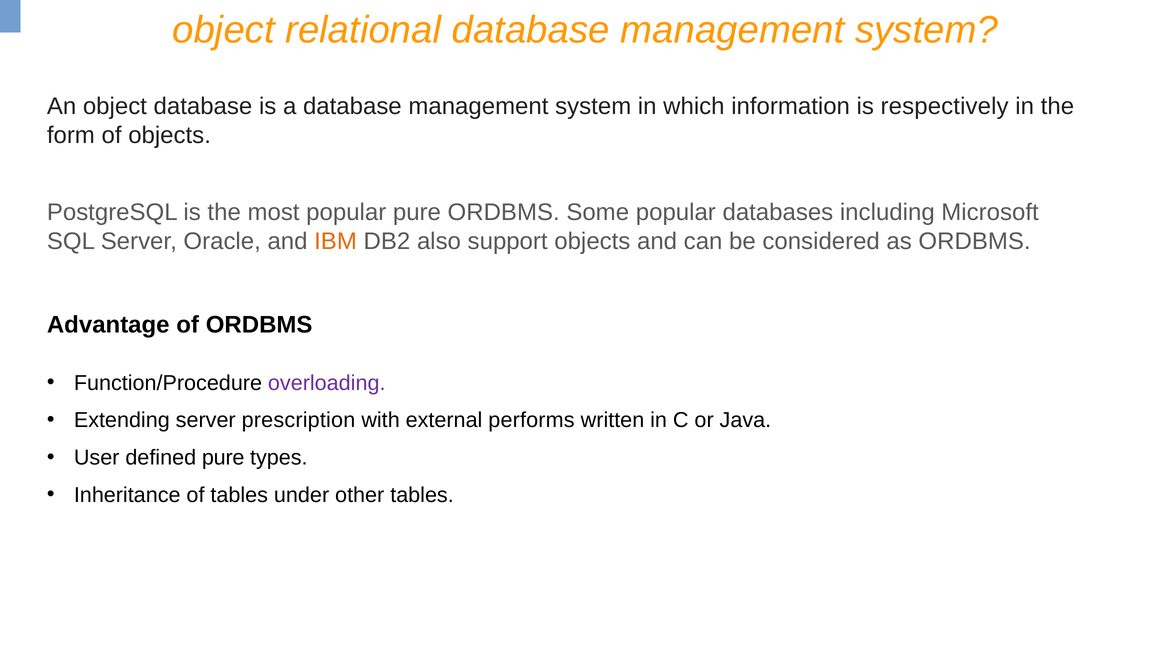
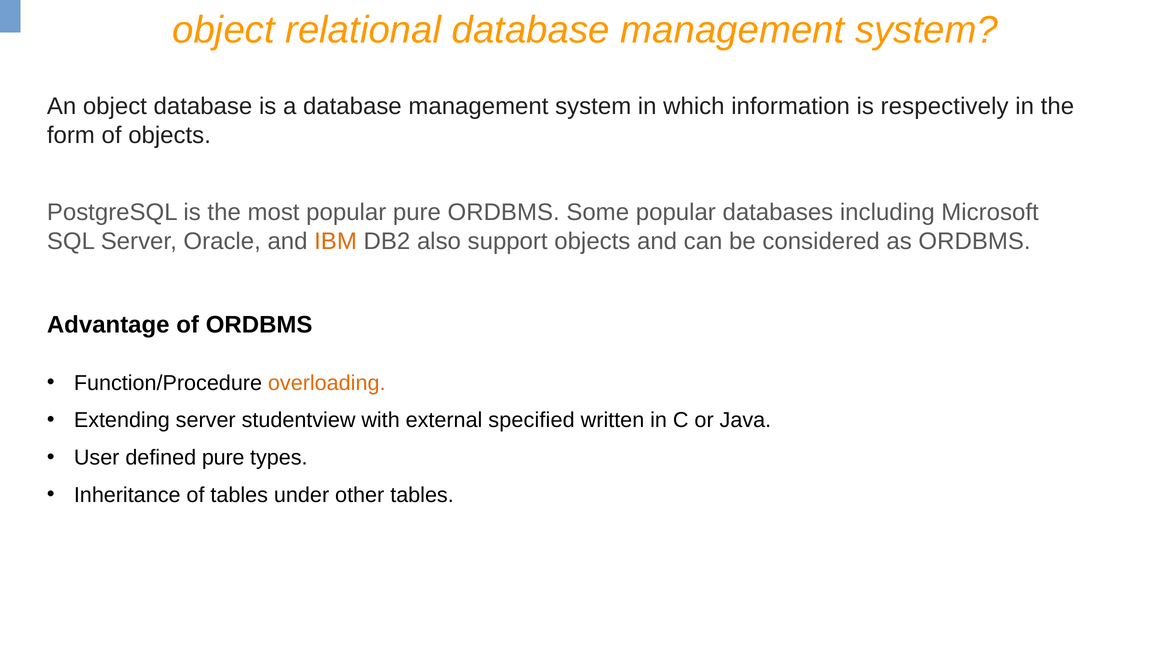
overloading colour: purple -> orange
prescription: prescription -> studentview
performs: performs -> specified
